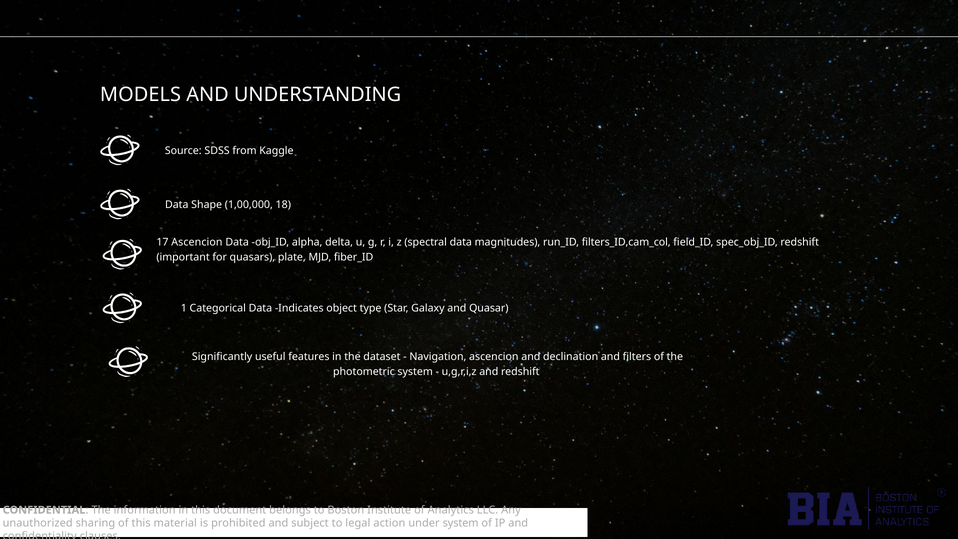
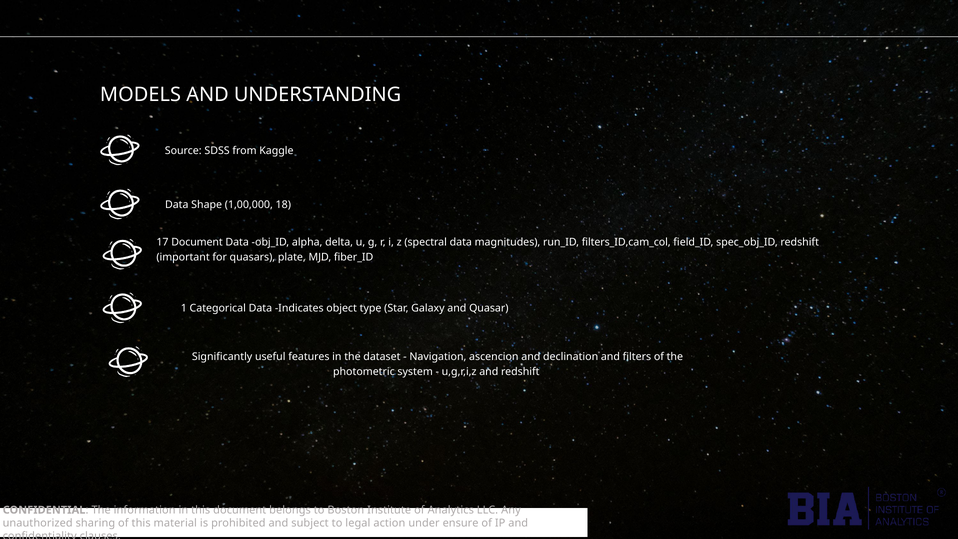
17 Ascencion: Ascencion -> Document
under system: system -> ensure
